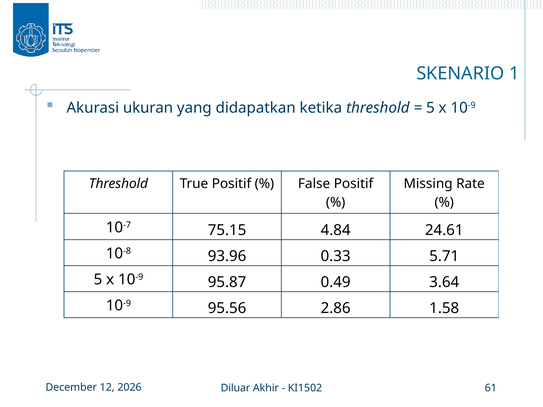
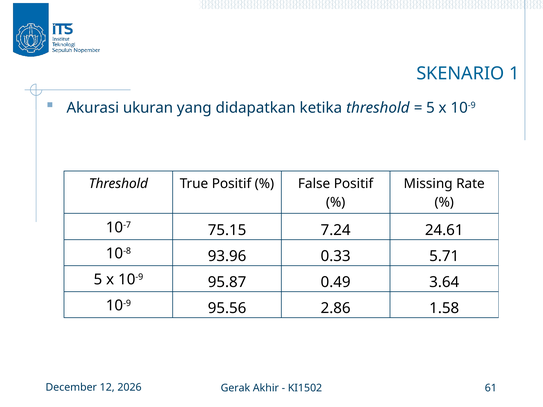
4.84: 4.84 -> 7.24
Diluar: Diluar -> Gerak
